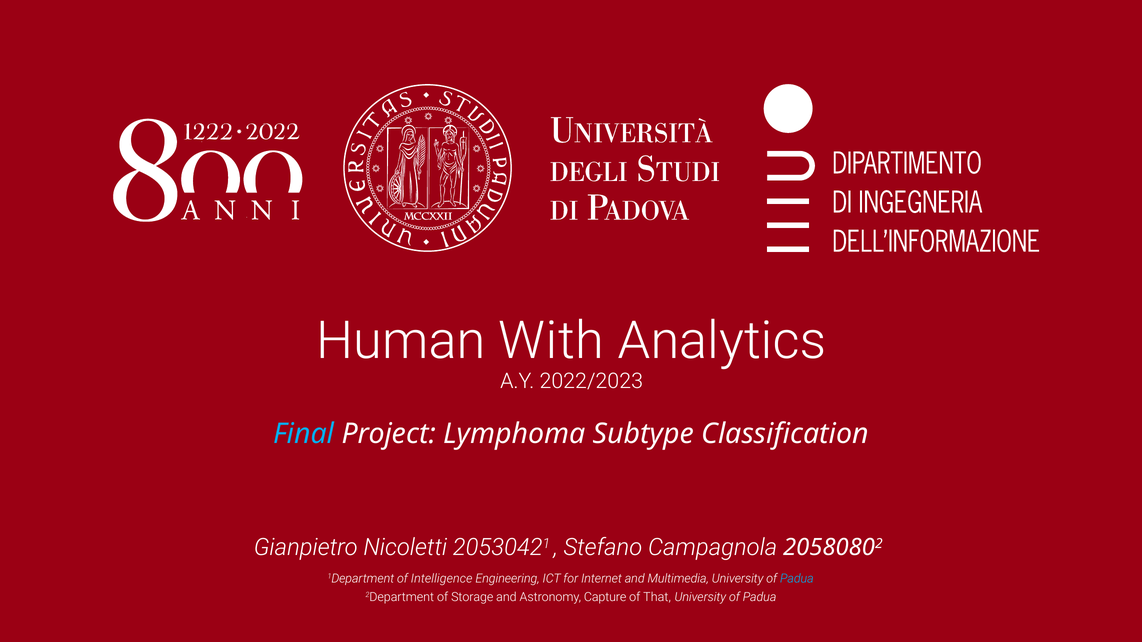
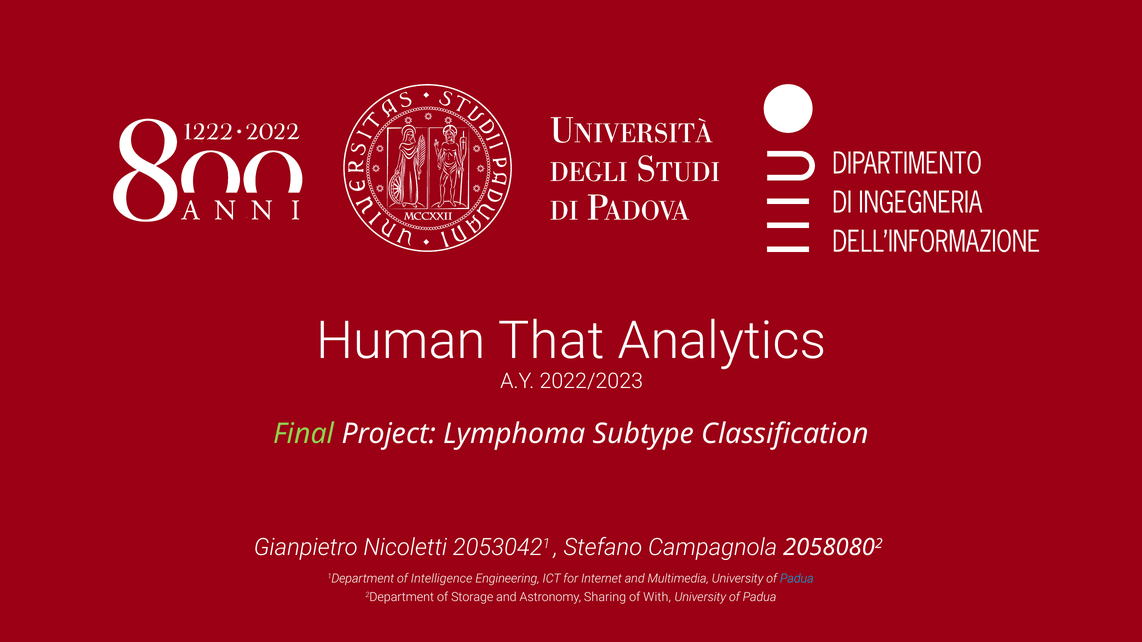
With: With -> That
Final colour: light blue -> light green
Capture: Capture -> Sharing
That: That -> With
